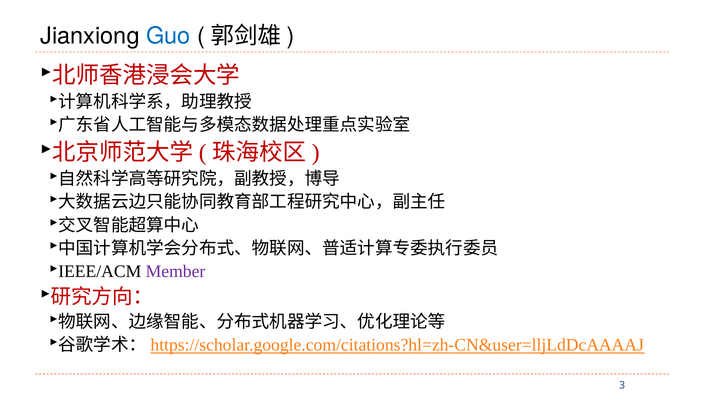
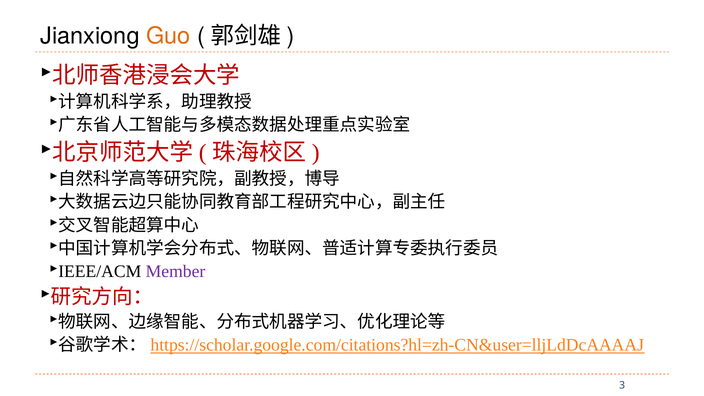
Guo colour: blue -> orange
